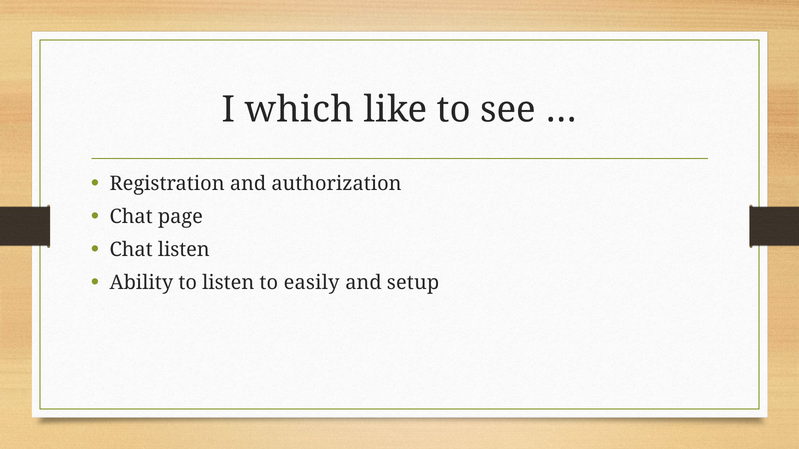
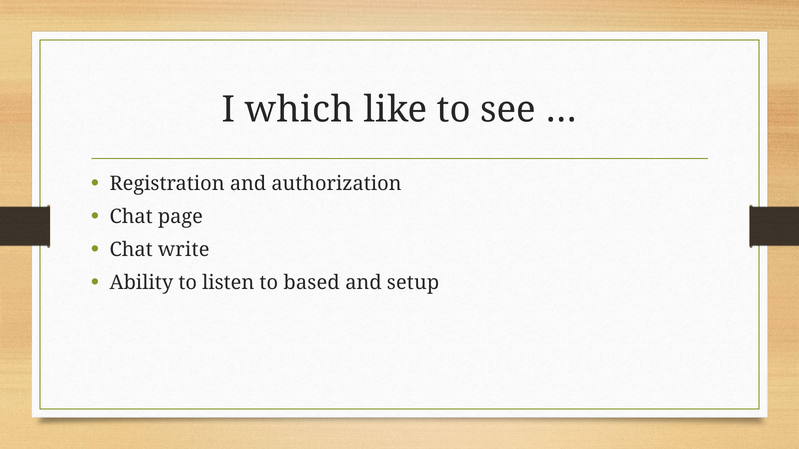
Chat listen: listen -> write
easily: easily -> based
